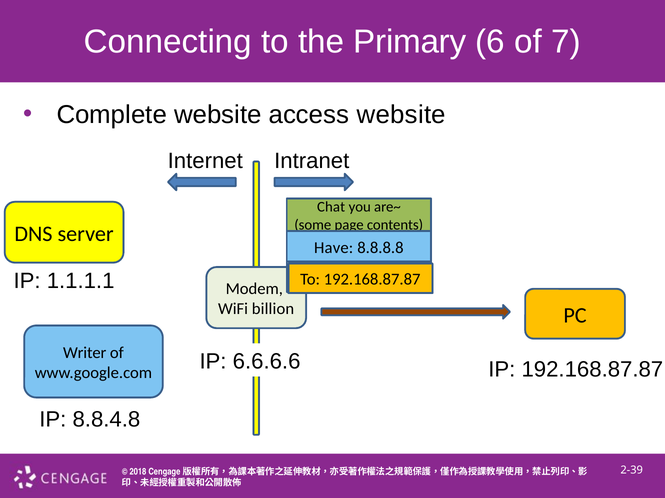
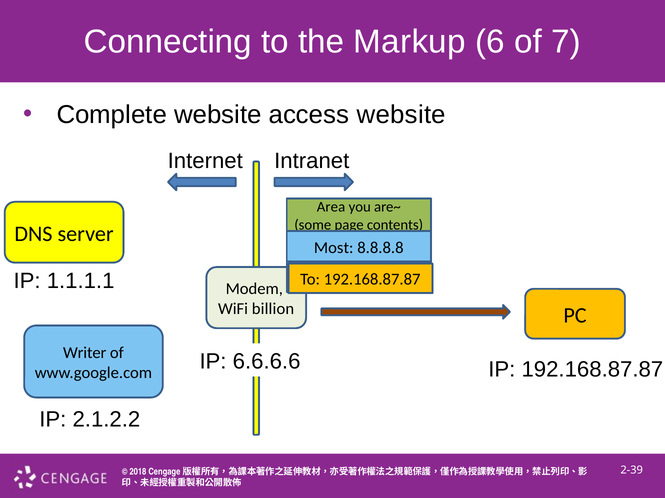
Primary: Primary -> Markup
Chat: Chat -> Area
Have: Have -> Most
8.8.4.8: 8.8.4.8 -> 2.1.2.2
